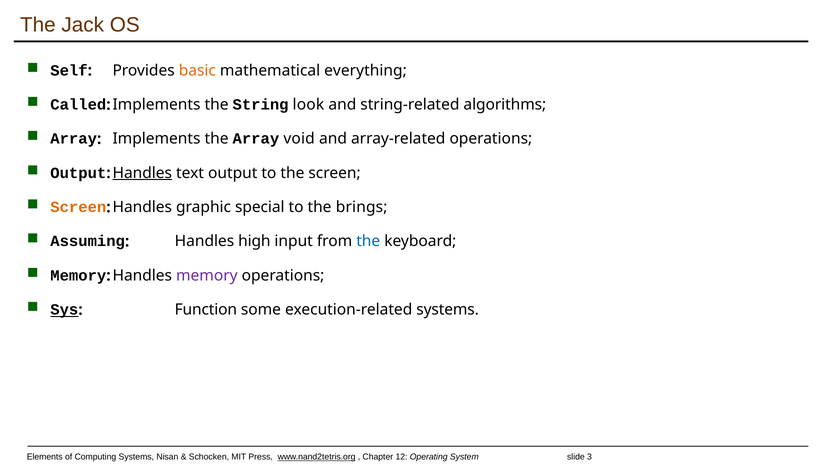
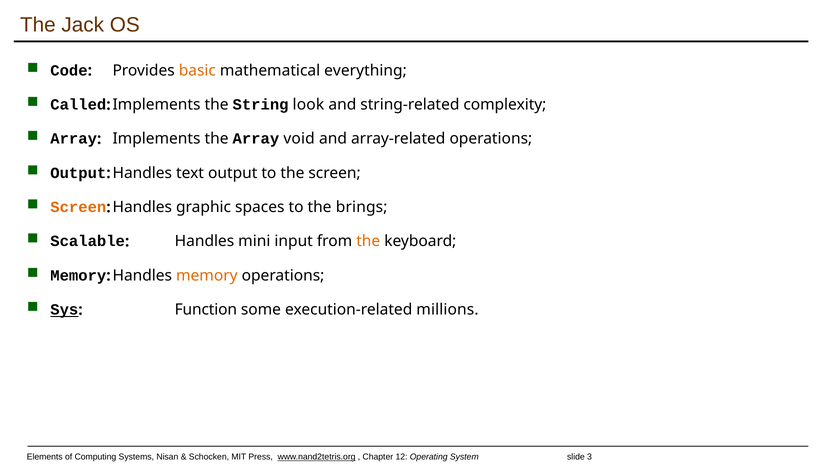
Self: Self -> Code
algorithms: algorithms -> complexity
Handles at (142, 173) underline: present -> none
special: special -> spaces
Assuming: Assuming -> Scalable
high: high -> mini
the at (368, 242) colour: blue -> orange
memory at (207, 276) colour: purple -> orange
execution-related systems: systems -> millions
